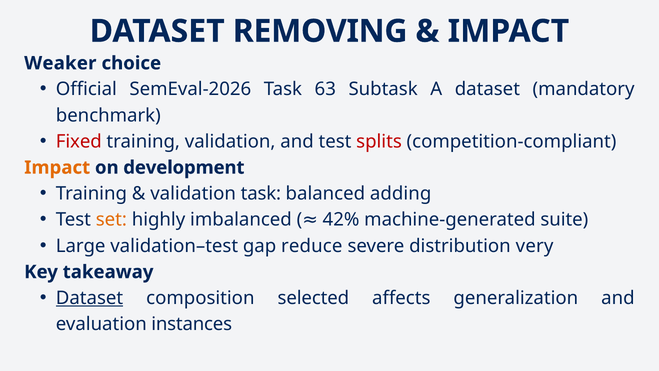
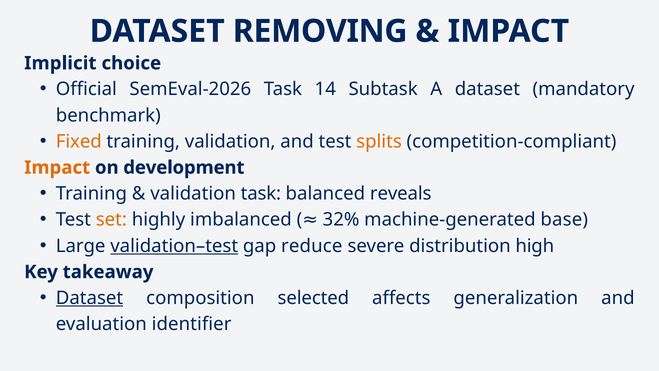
Weaker: Weaker -> Implicit
63: 63 -> 14
Fixed colour: red -> orange
splits colour: red -> orange
adding: adding -> reveals
42%: 42% -> 32%
suite: suite -> base
validation–test underline: none -> present
very: very -> high
instances: instances -> identifier
